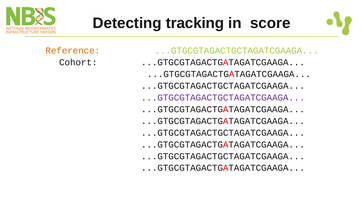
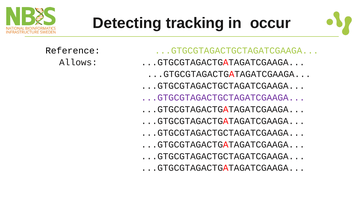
score: score -> occur
Reference colour: orange -> black
Cohort: Cohort -> Allows
